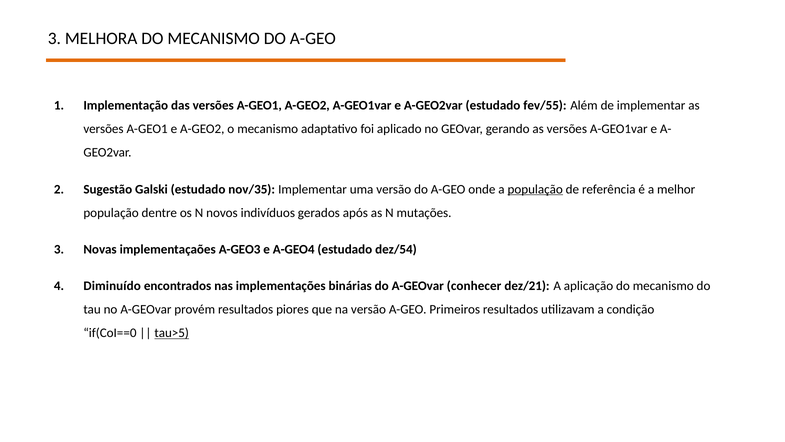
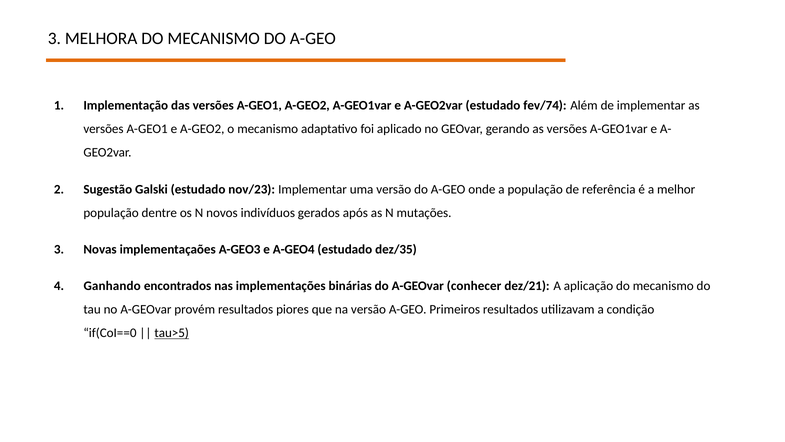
fev/55: fev/55 -> fev/74
nov/35: nov/35 -> nov/23
população at (535, 189) underline: present -> none
dez/54: dez/54 -> dez/35
Diminuído: Diminuído -> Ganhando
